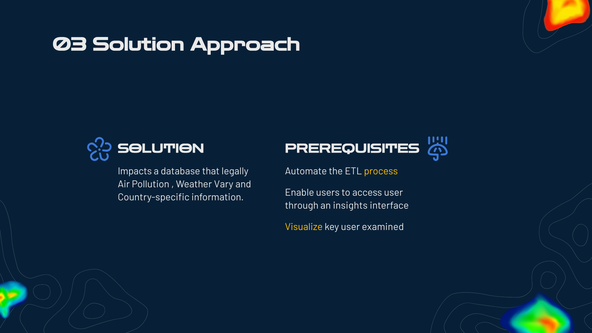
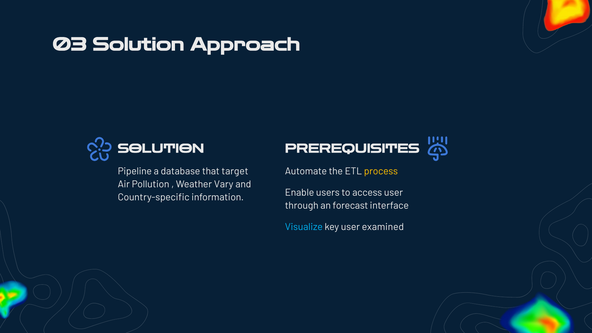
Impacts: Impacts -> Pipeline
legally: legally -> target
insights: insights -> forecast
Visualize colour: yellow -> light blue
